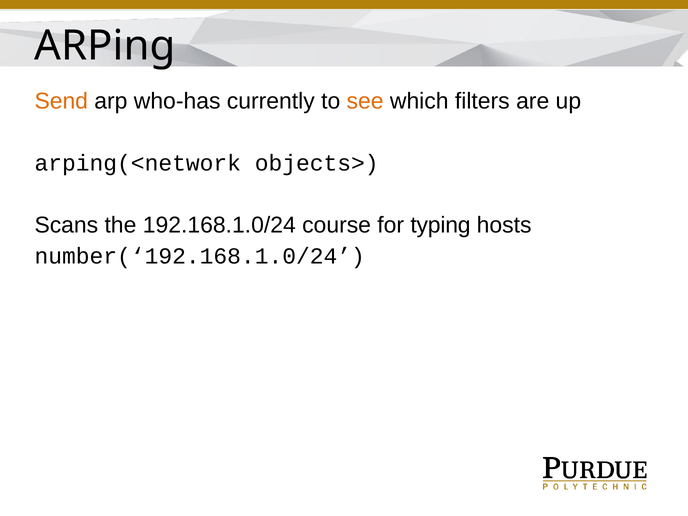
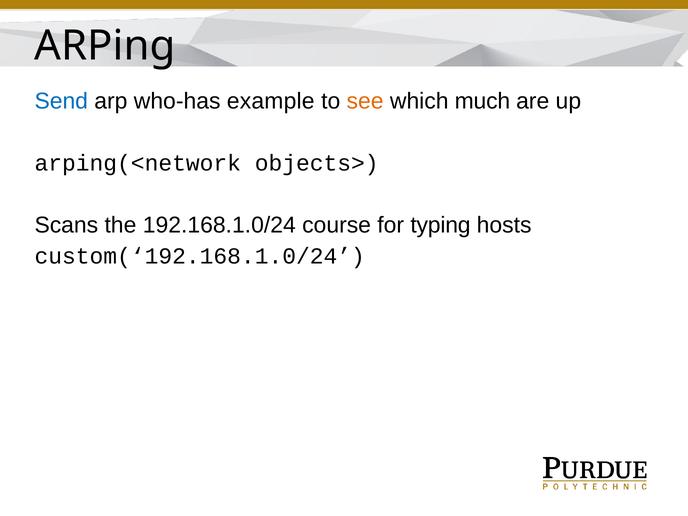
Send colour: orange -> blue
currently: currently -> example
filters: filters -> much
number(‘192.168.1.0/24: number(‘192.168.1.0/24 -> custom(‘192.168.1.0/24
